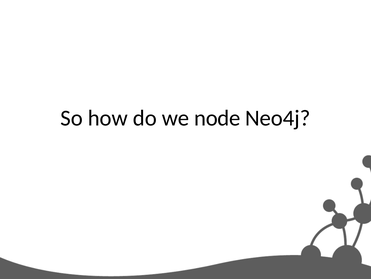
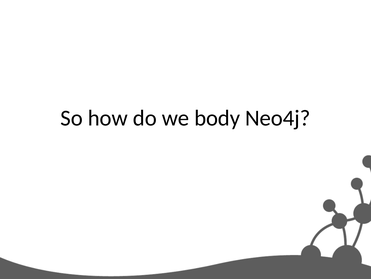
node: node -> body
